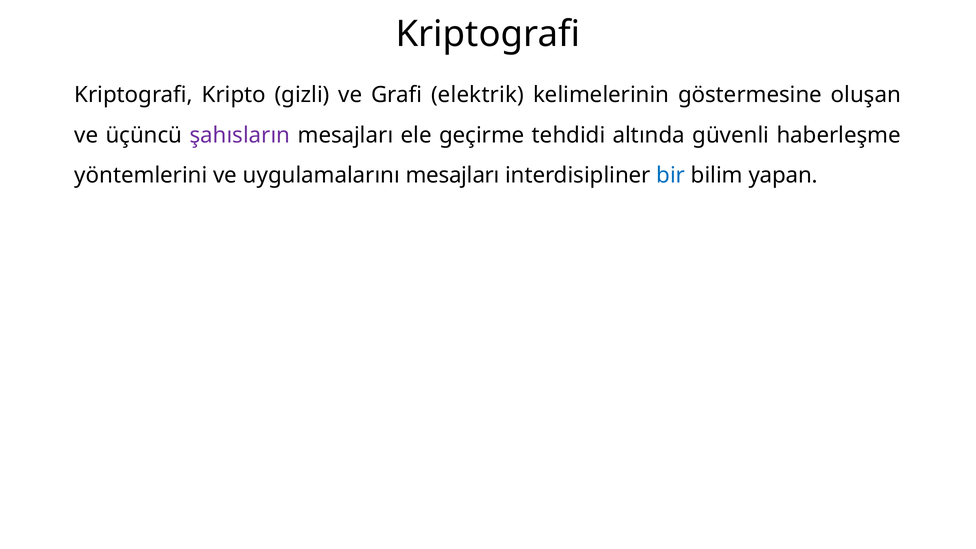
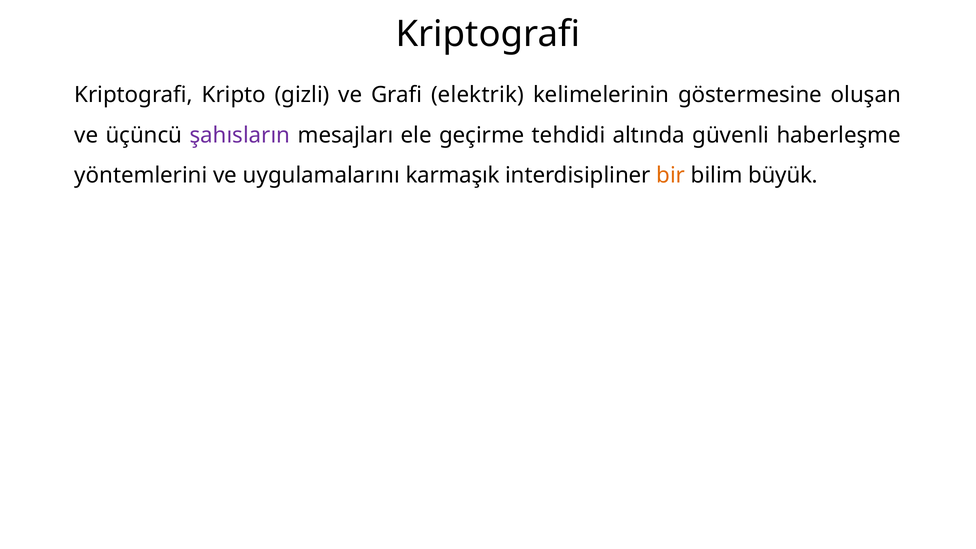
uygulamalarını mesajları: mesajları -> karmaşık
bir colour: blue -> orange
yapan: yapan -> büyük
